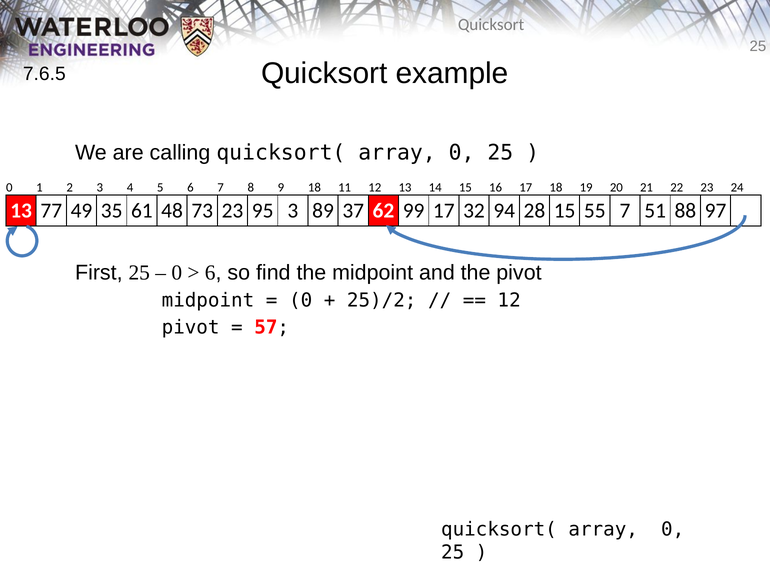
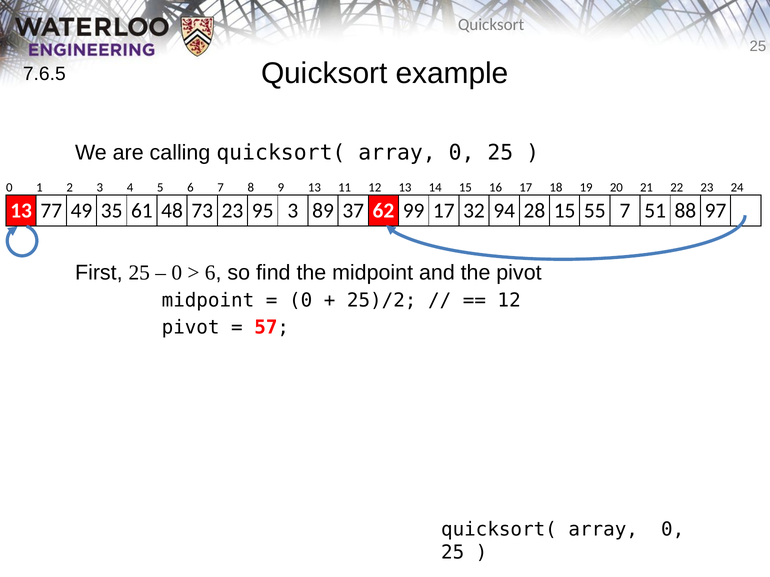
9 18: 18 -> 13
